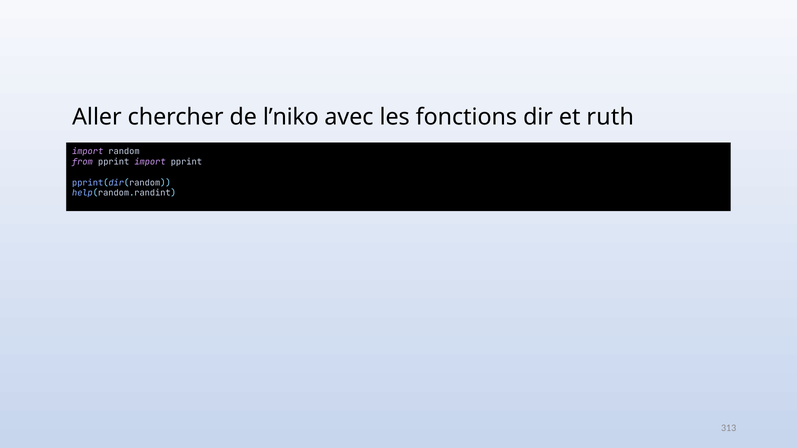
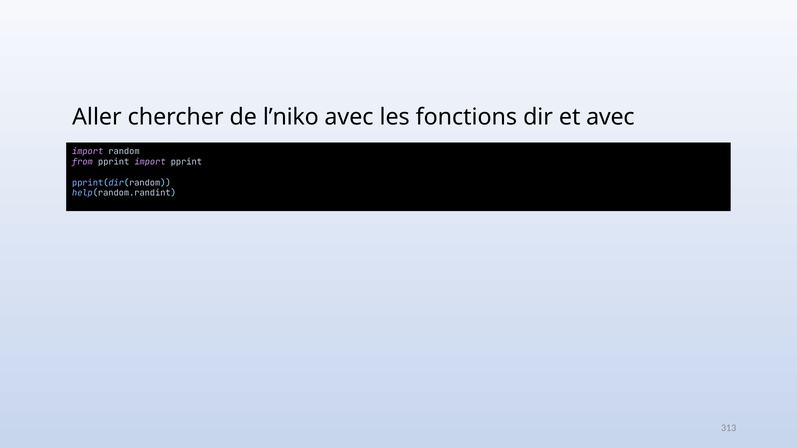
et ruth: ruth -> avec
